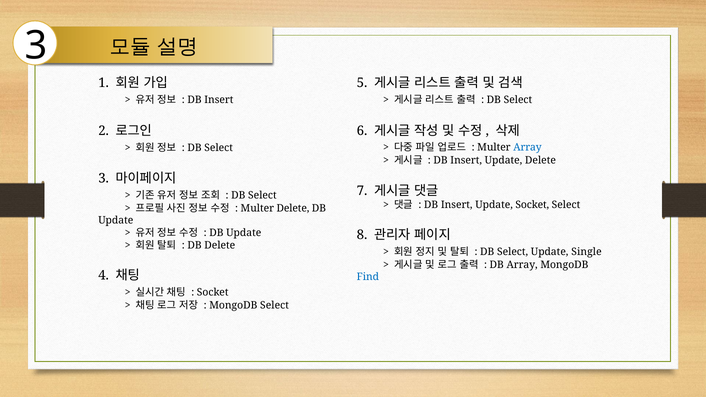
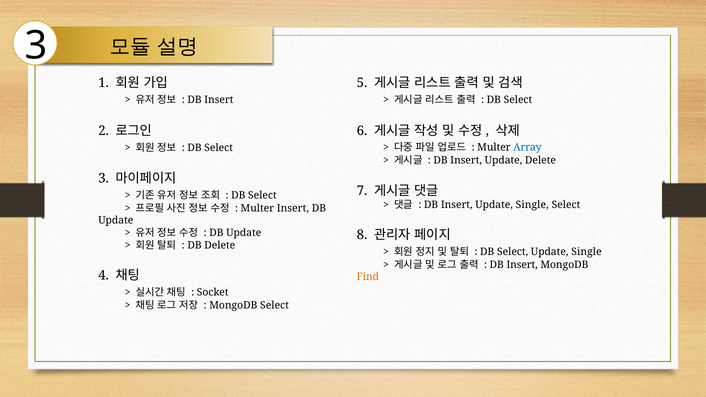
Insert Update Socket: Socket -> Single
Multer Delete: Delete -> Insert
Array at (522, 265): Array -> Insert
Find colour: blue -> orange
